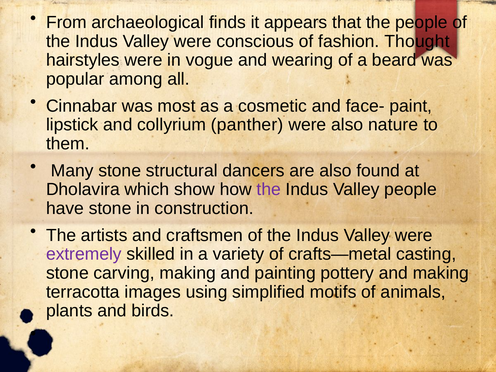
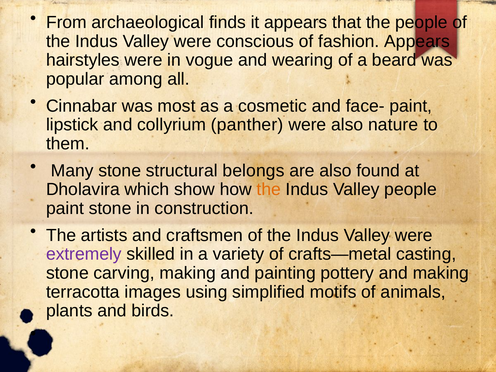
fashion Thought: Thought -> Appears
dancers: dancers -> belongs
the at (269, 189) colour: purple -> orange
have at (65, 208): have -> paint
